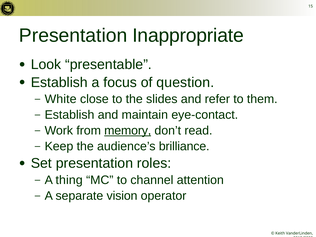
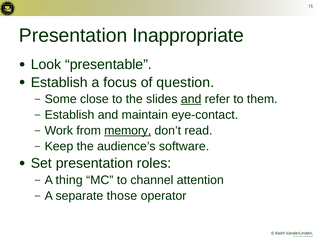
White: White -> Some
and at (191, 99) underline: none -> present
brilliance: brilliance -> software
vision: vision -> those
